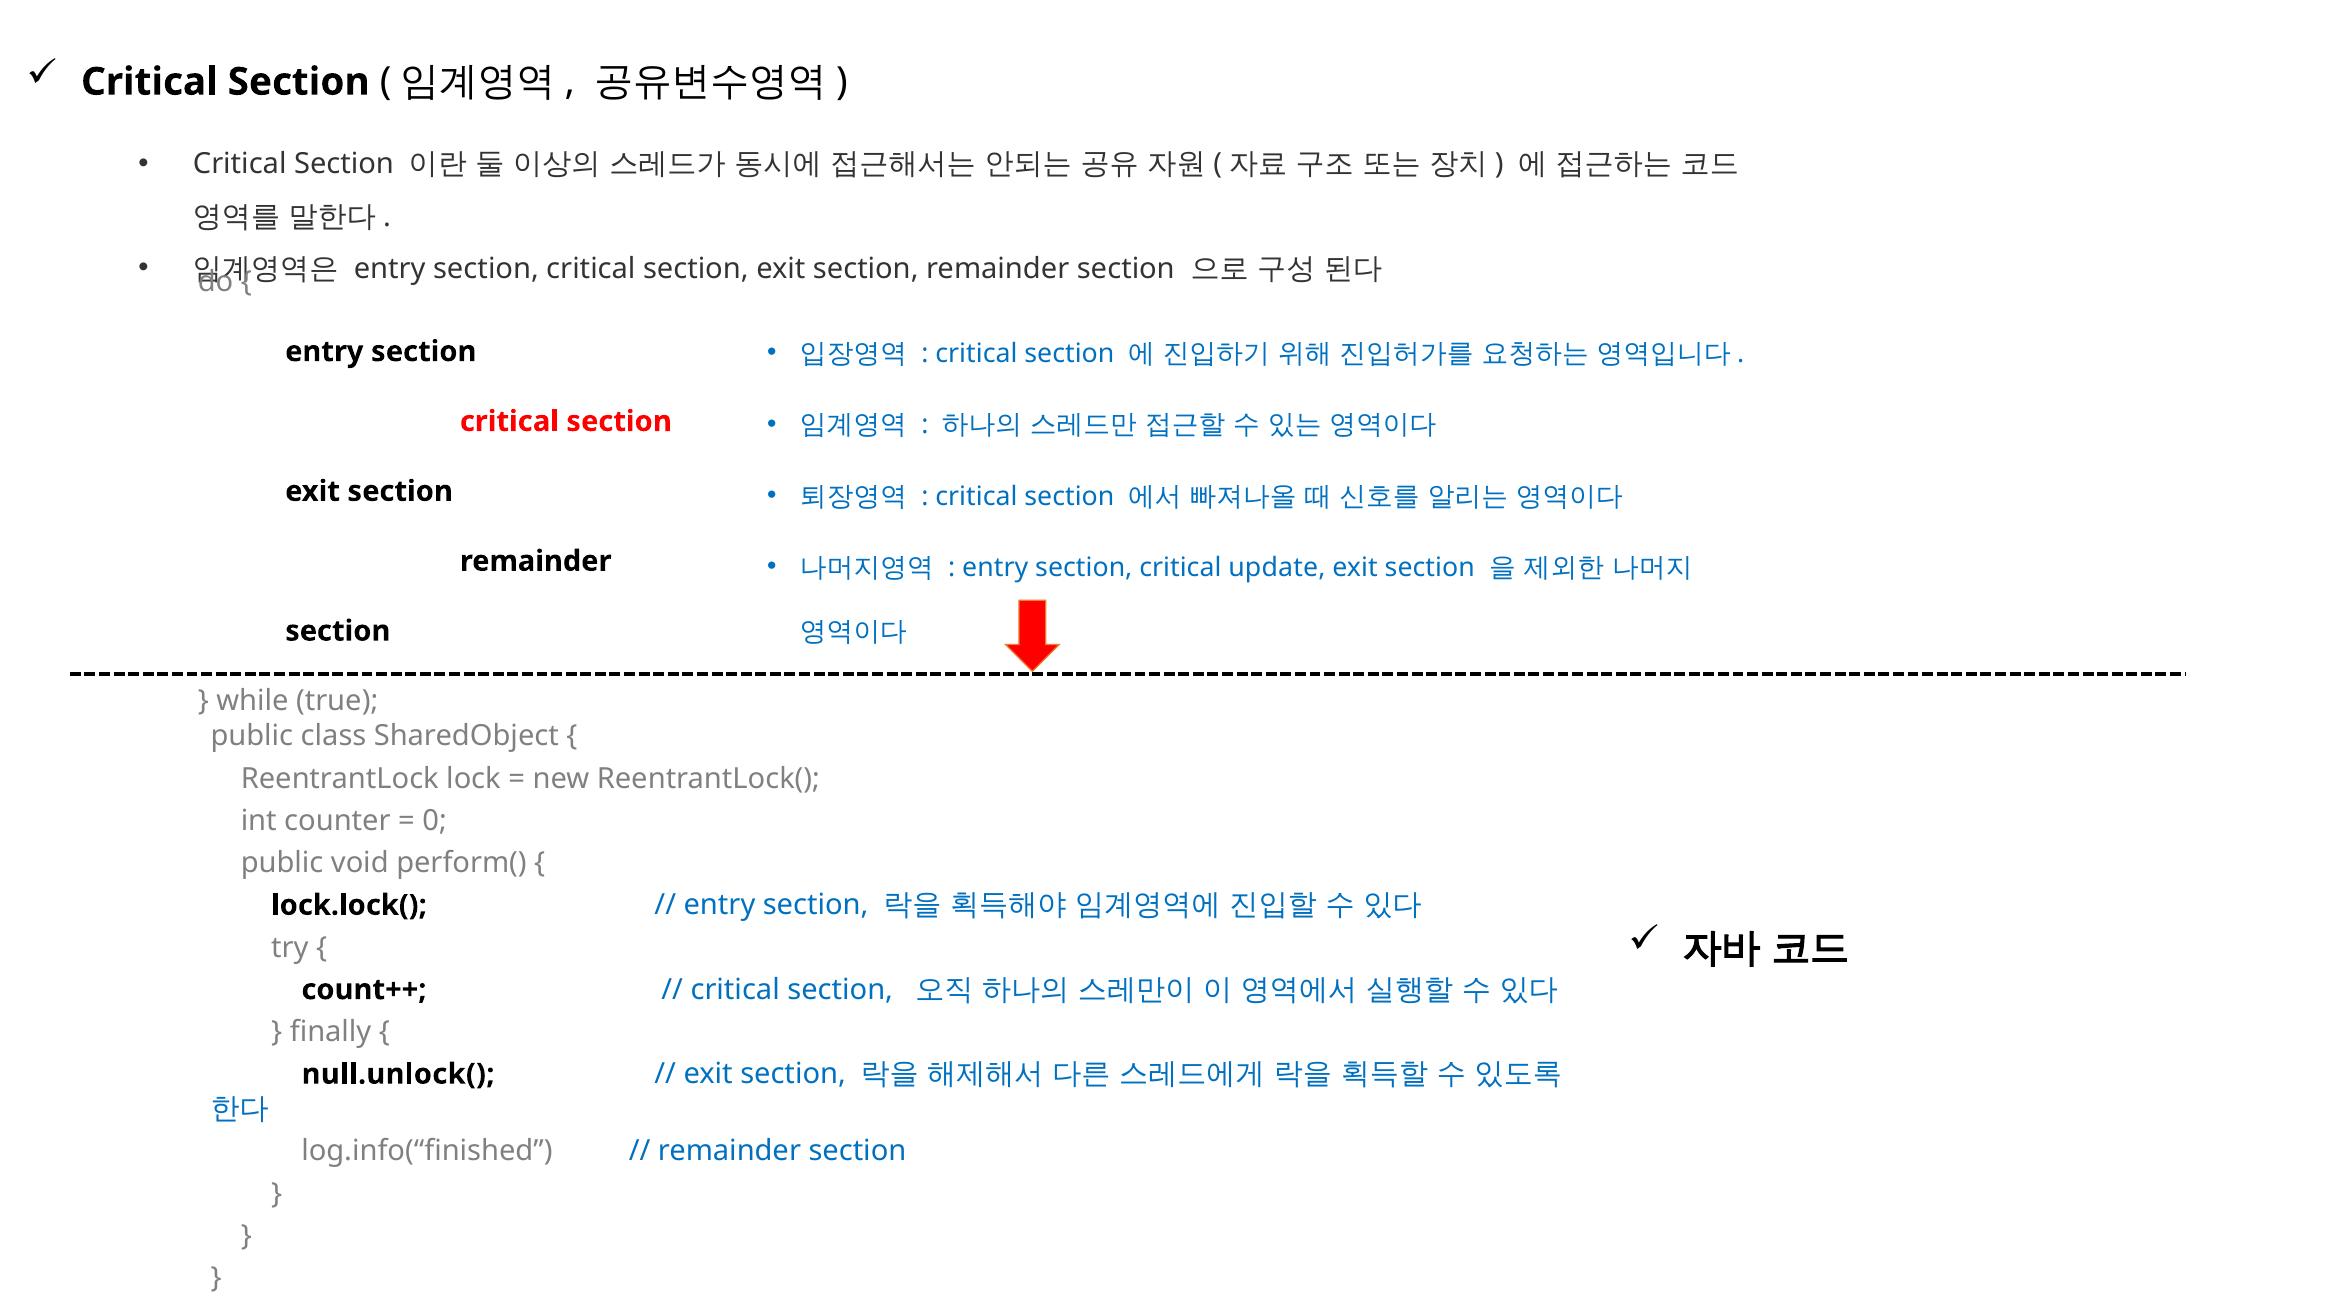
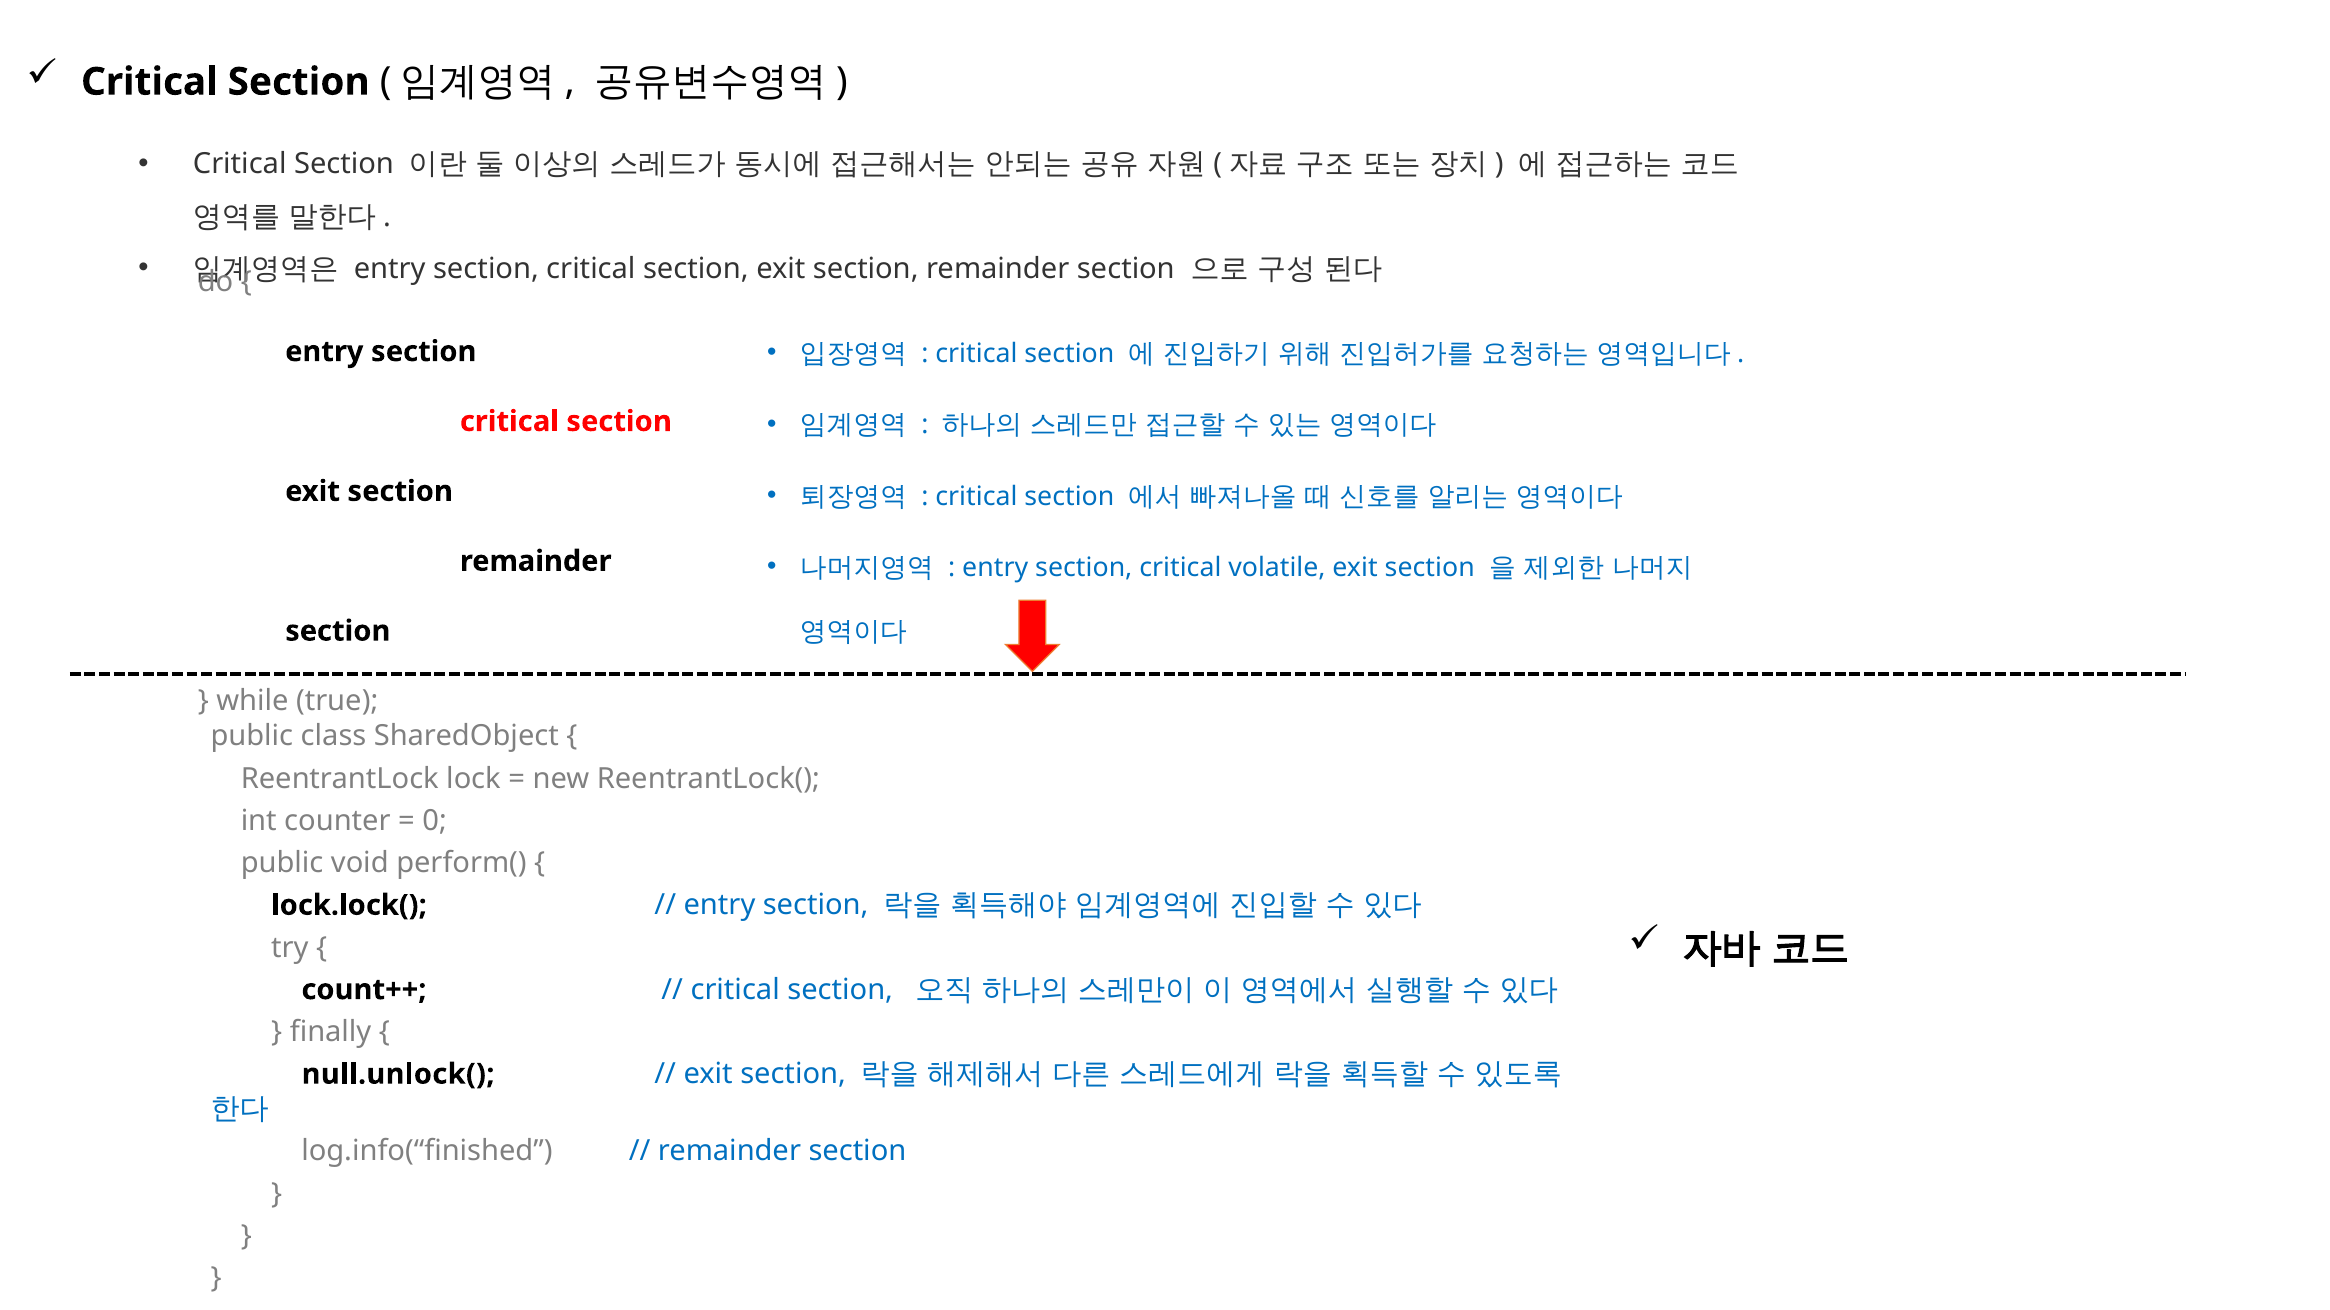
update: update -> volatile
